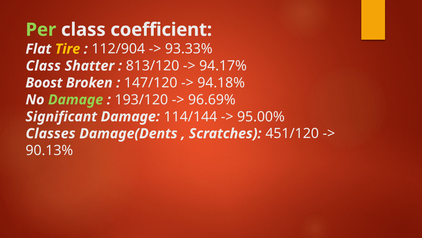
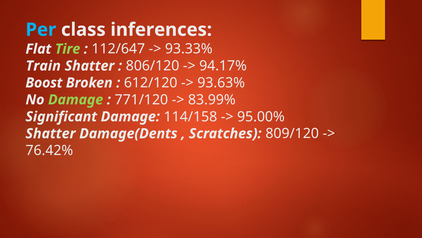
Per colour: light green -> light blue
coefficient: coefficient -> inferences
Tire colour: yellow -> light green
112/904: 112/904 -> 112/647
Class at (43, 66): Class -> Train
813/120: 813/120 -> 806/120
147/120: 147/120 -> 612/120
94.18%: 94.18% -> 93.63%
193/120: 193/120 -> 771/120
96.69%: 96.69% -> 83.99%
114/144: 114/144 -> 114/158
Classes at (51, 133): Classes -> Shatter
451/120: 451/120 -> 809/120
90.13%: 90.13% -> 76.42%
